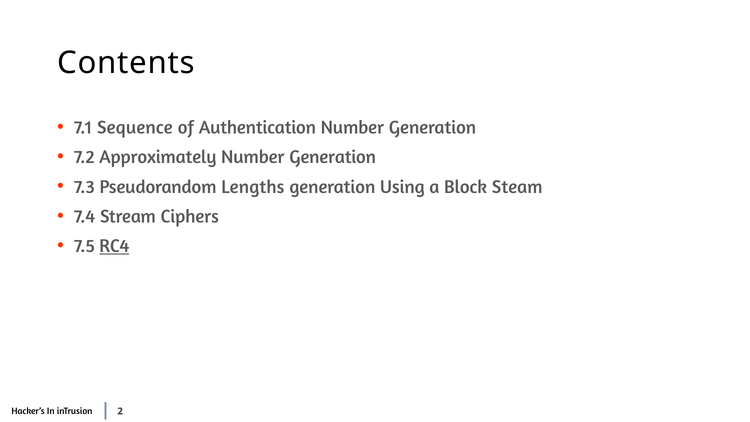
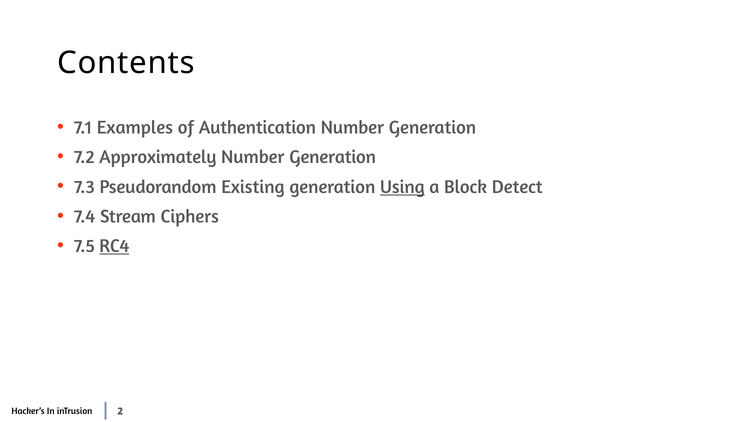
Sequence: Sequence -> Examples
Lengths: Lengths -> Existing
Using underline: none -> present
Steam: Steam -> Detect
